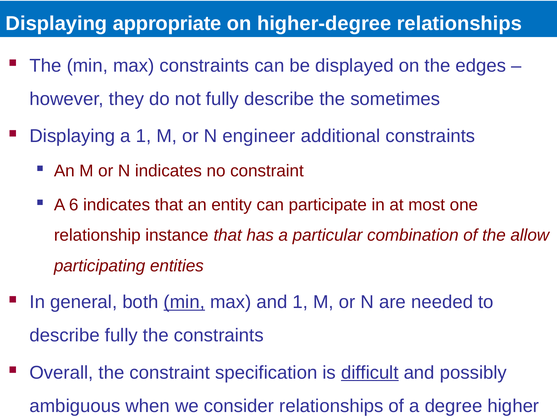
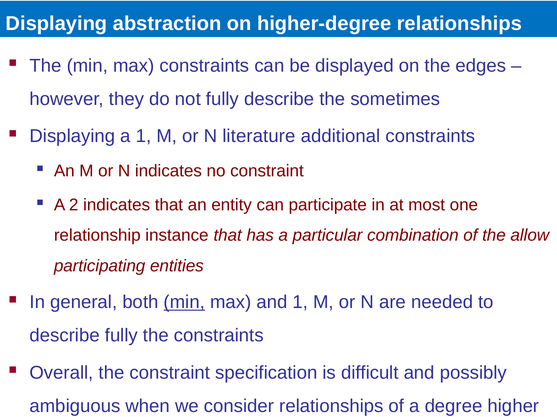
appropriate: appropriate -> abstraction
engineer: engineer -> literature
6: 6 -> 2
difficult underline: present -> none
